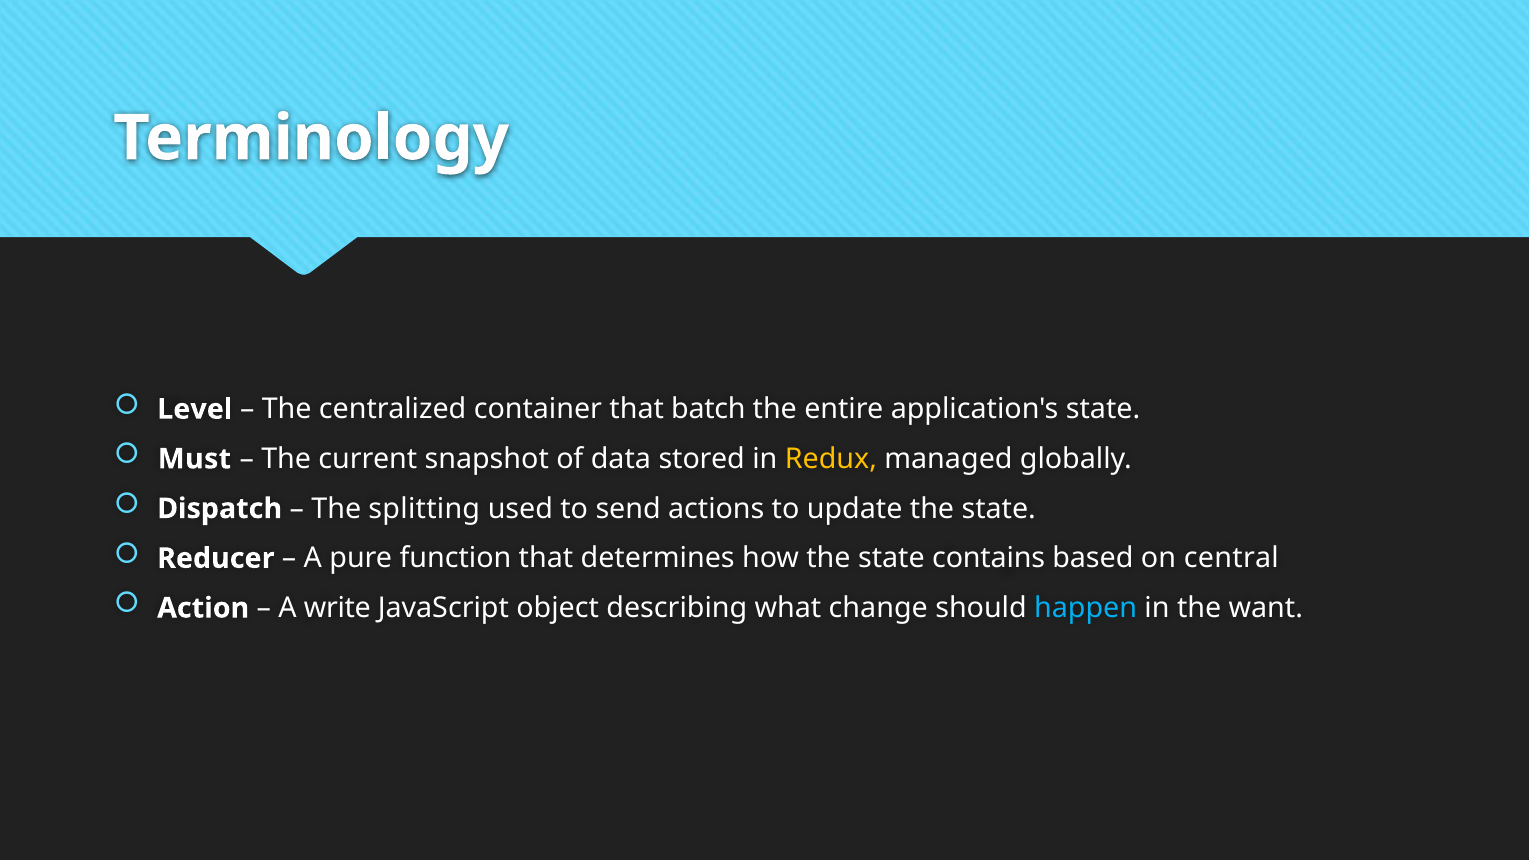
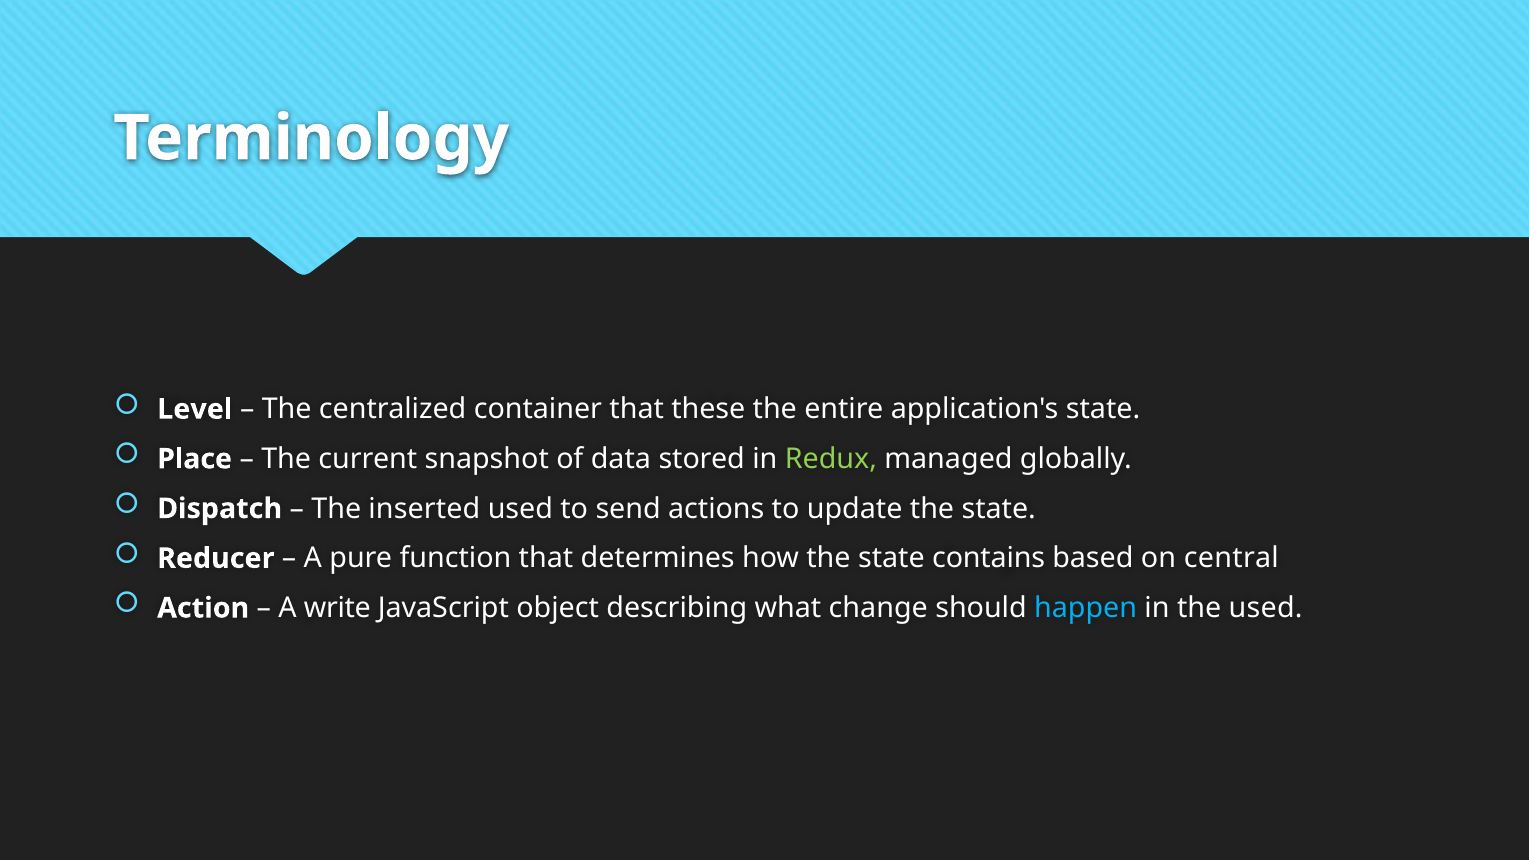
batch: batch -> these
Must: Must -> Place
Redux colour: yellow -> light green
splitting: splitting -> inserted
the want: want -> used
